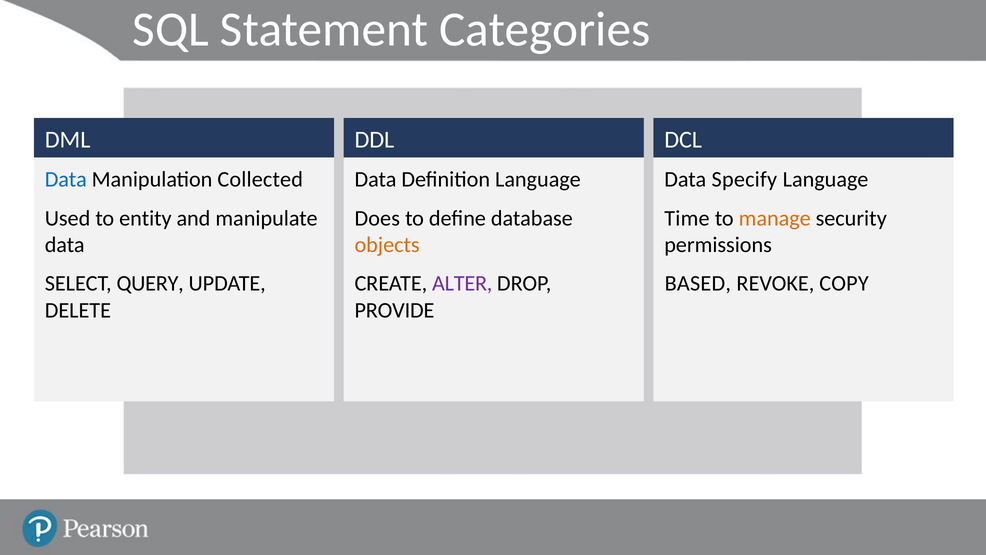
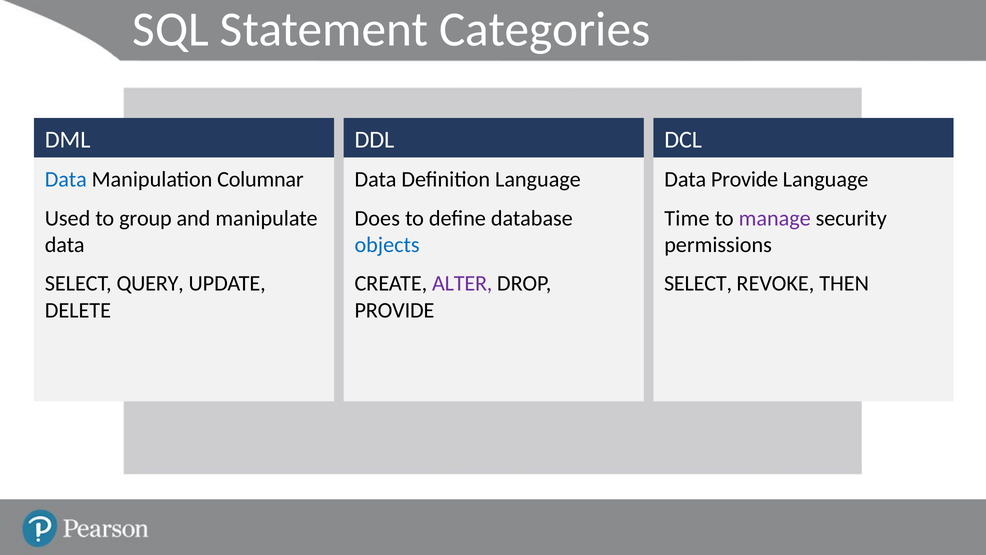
Collected: Collected -> Columnar
Data Specify: Specify -> Provide
entity: entity -> group
manage colour: orange -> purple
objects colour: orange -> blue
BASED at (698, 283): BASED -> SELECT
COPY: COPY -> THEN
